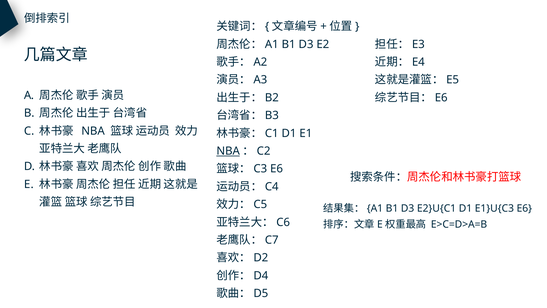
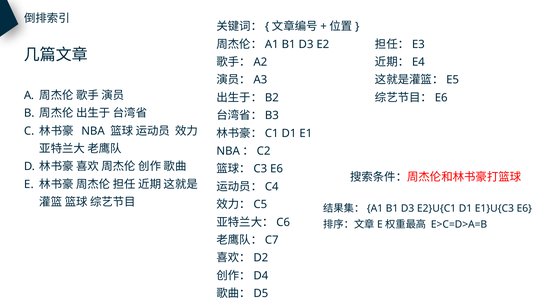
NBA at (228, 151) underline: present -> none
